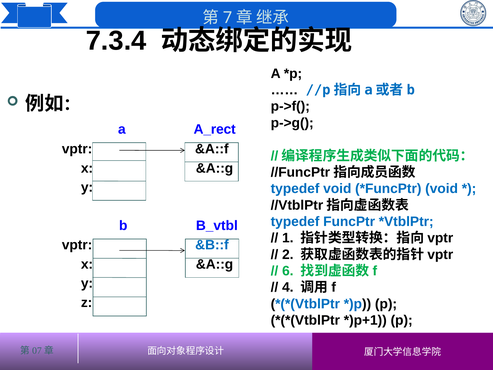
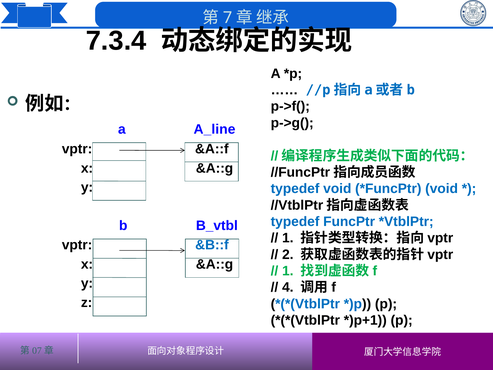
A_rect: A_rect -> A_line
6 at (288, 271): 6 -> 1
